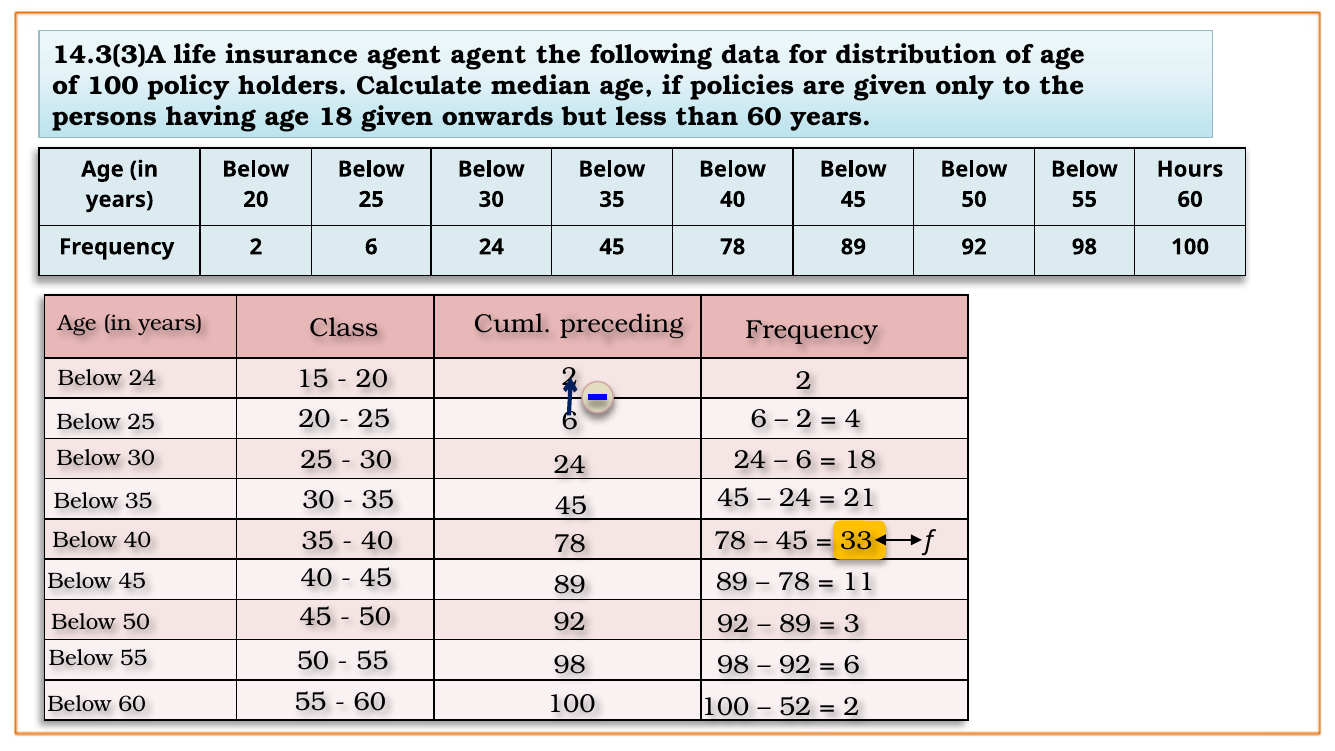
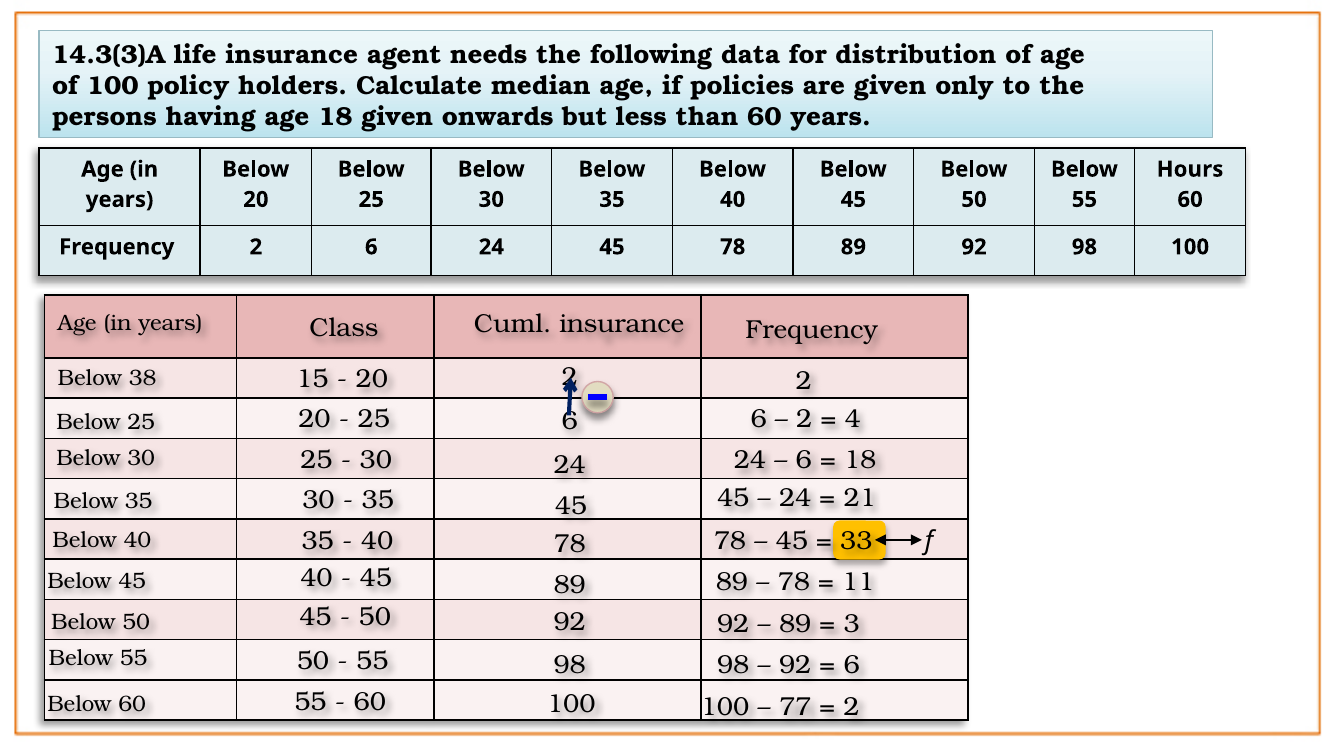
agent agent: agent -> needs
Cuml preceding: preceding -> insurance
Below 24: 24 -> 38
52: 52 -> 77
